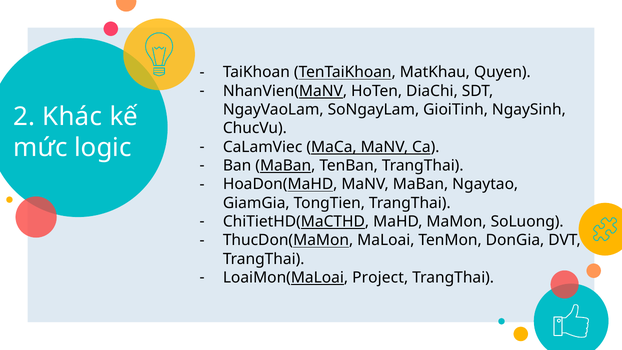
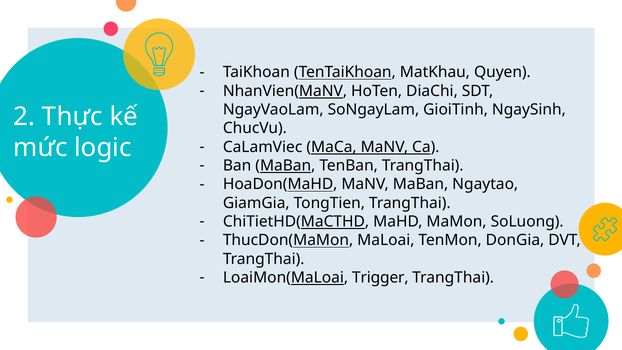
Khác: Khác -> Thực
Project: Project -> Trigger
